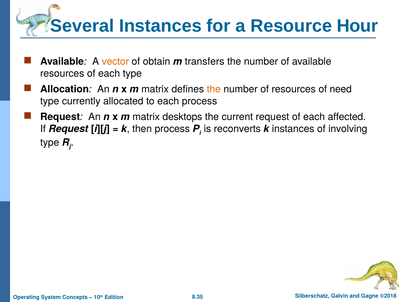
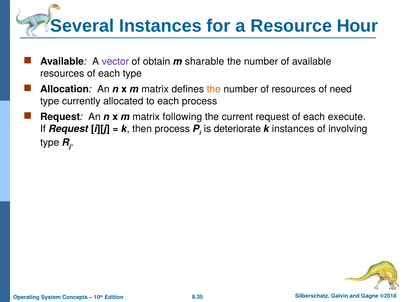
vector colour: orange -> purple
transfers: transfers -> sharable
desktops: desktops -> following
affected: affected -> execute
reconverts: reconverts -> deteriorate
